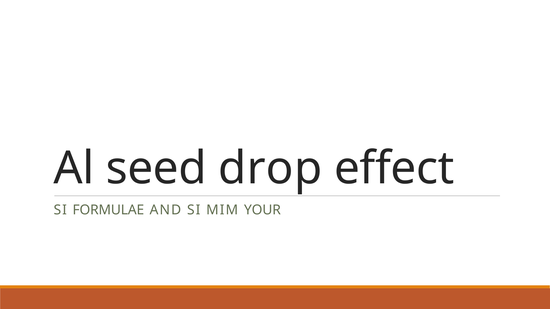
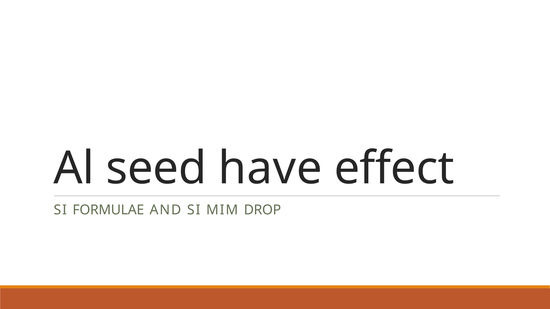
drop: drop -> have
YOUR: YOUR -> DROP
